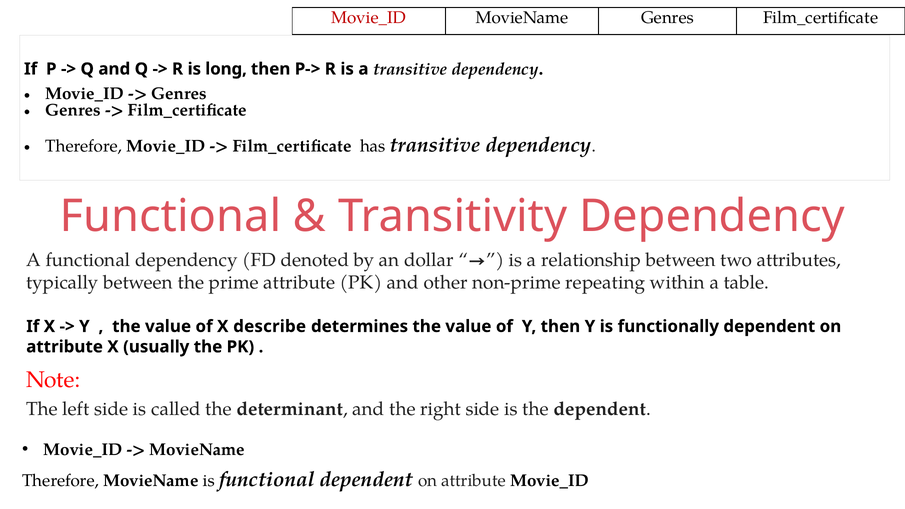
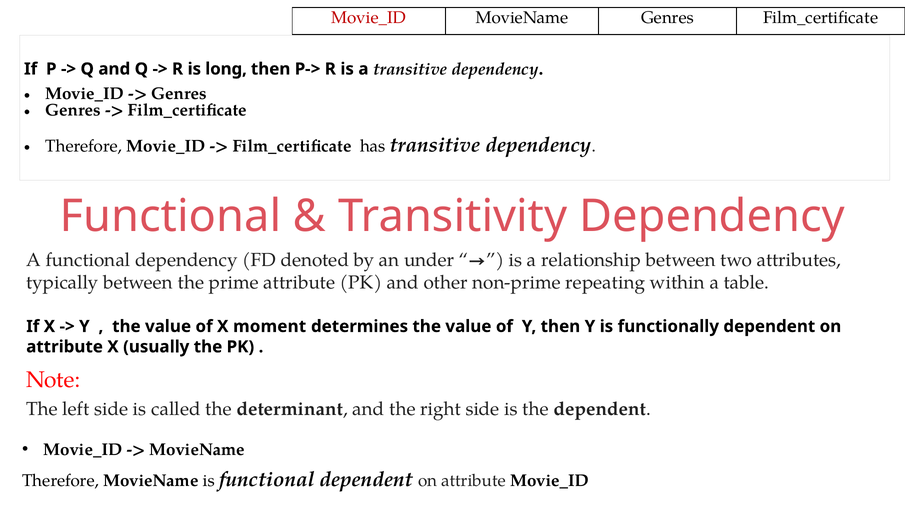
dollar: dollar -> under
describe: describe -> moment
